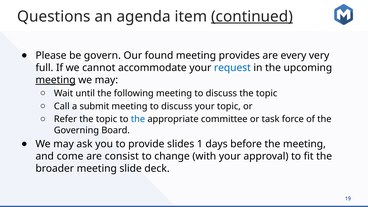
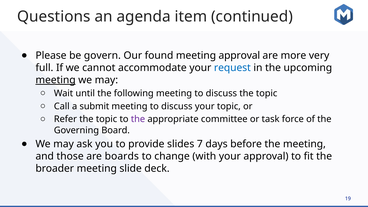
continued underline: present -> none
meeting provides: provides -> approval
every: every -> more
the at (138, 119) colour: blue -> purple
1: 1 -> 7
come: come -> those
consist: consist -> boards
